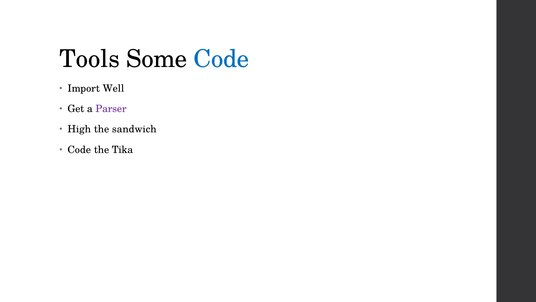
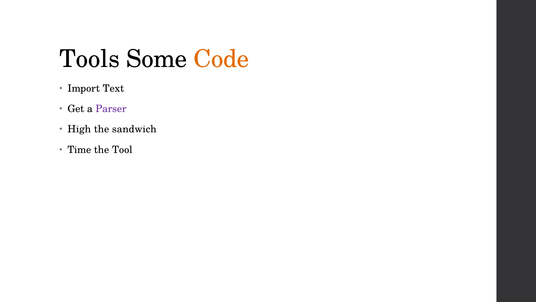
Code at (221, 59) colour: blue -> orange
Well: Well -> Text
Code at (79, 149): Code -> Time
Tika: Tika -> Tool
